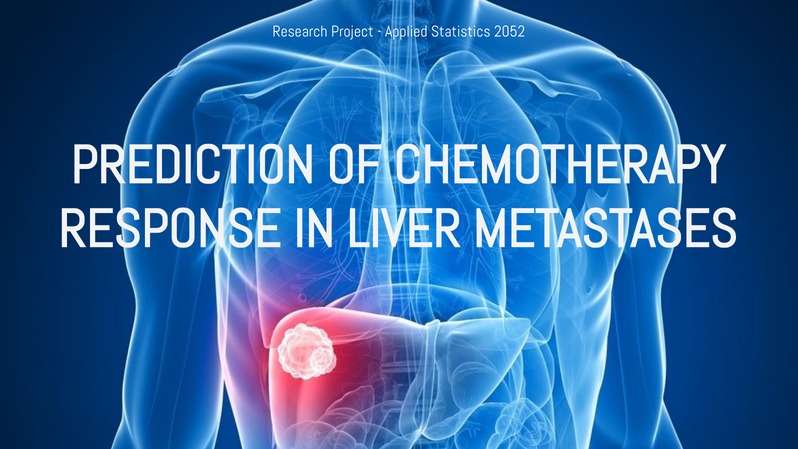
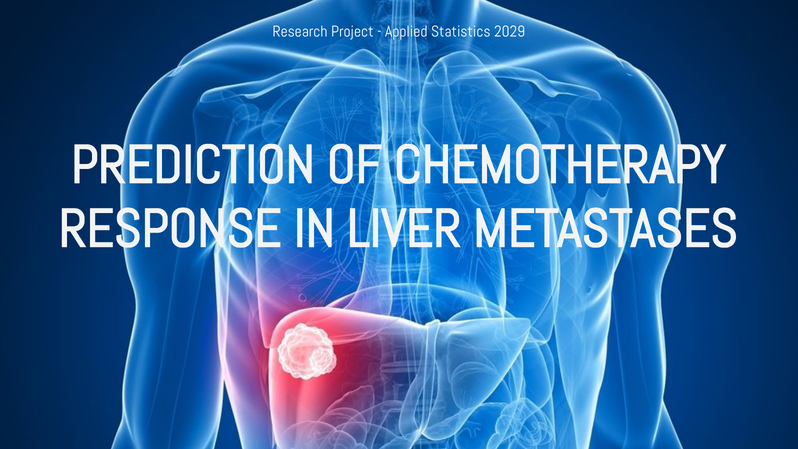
2052: 2052 -> 2029
